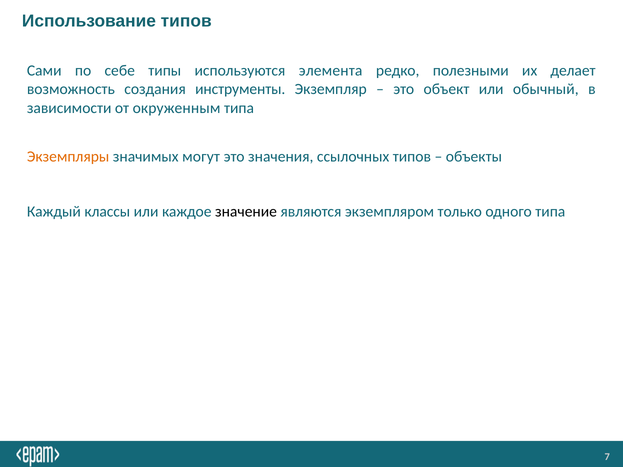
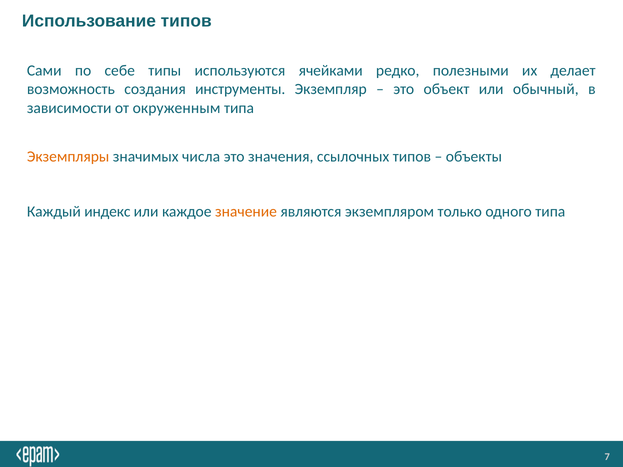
элемента: элемента -> ячейками
могут: могут -> числа
классы: классы -> индекс
значение colour: black -> orange
